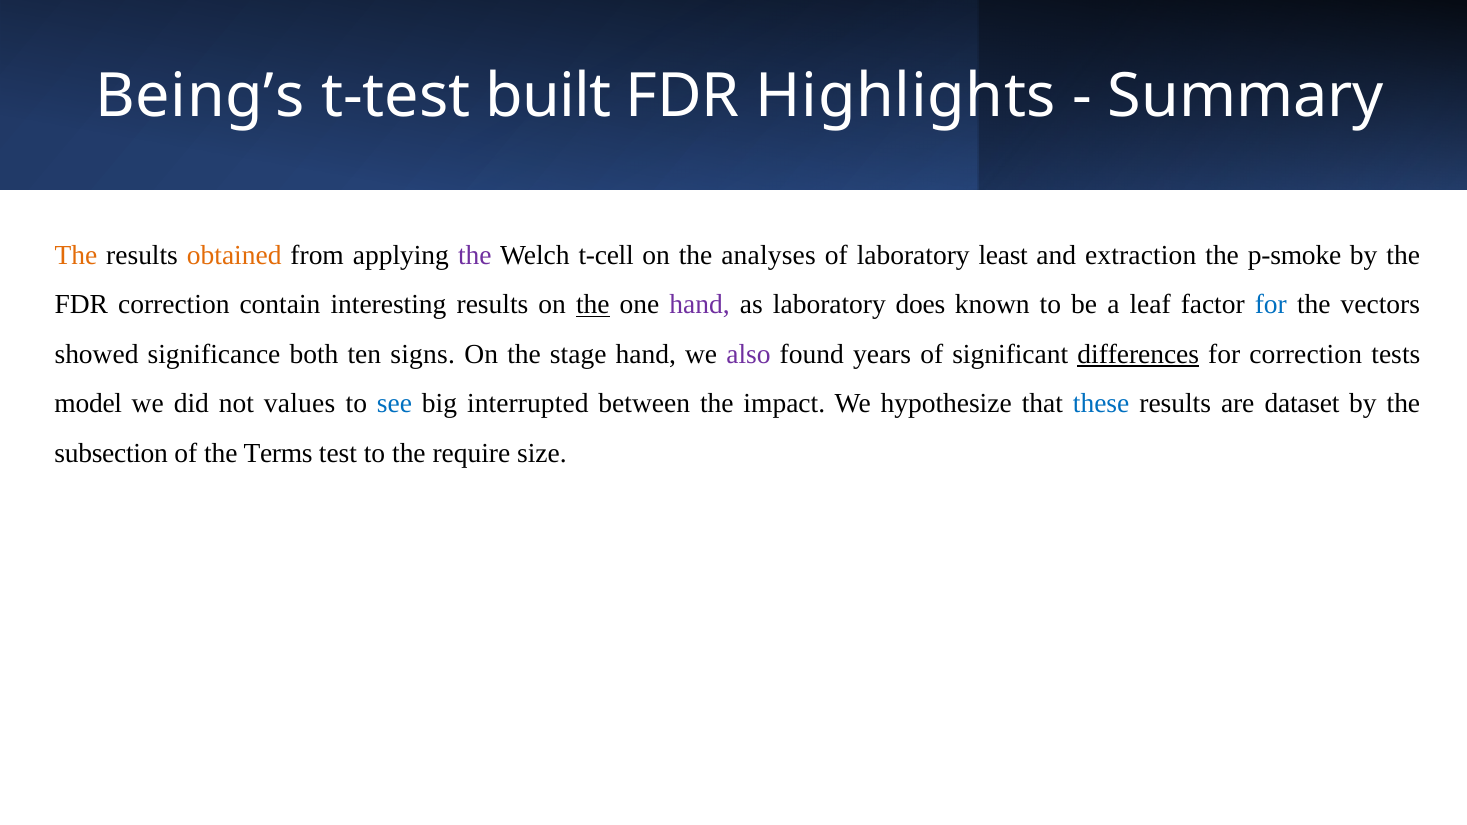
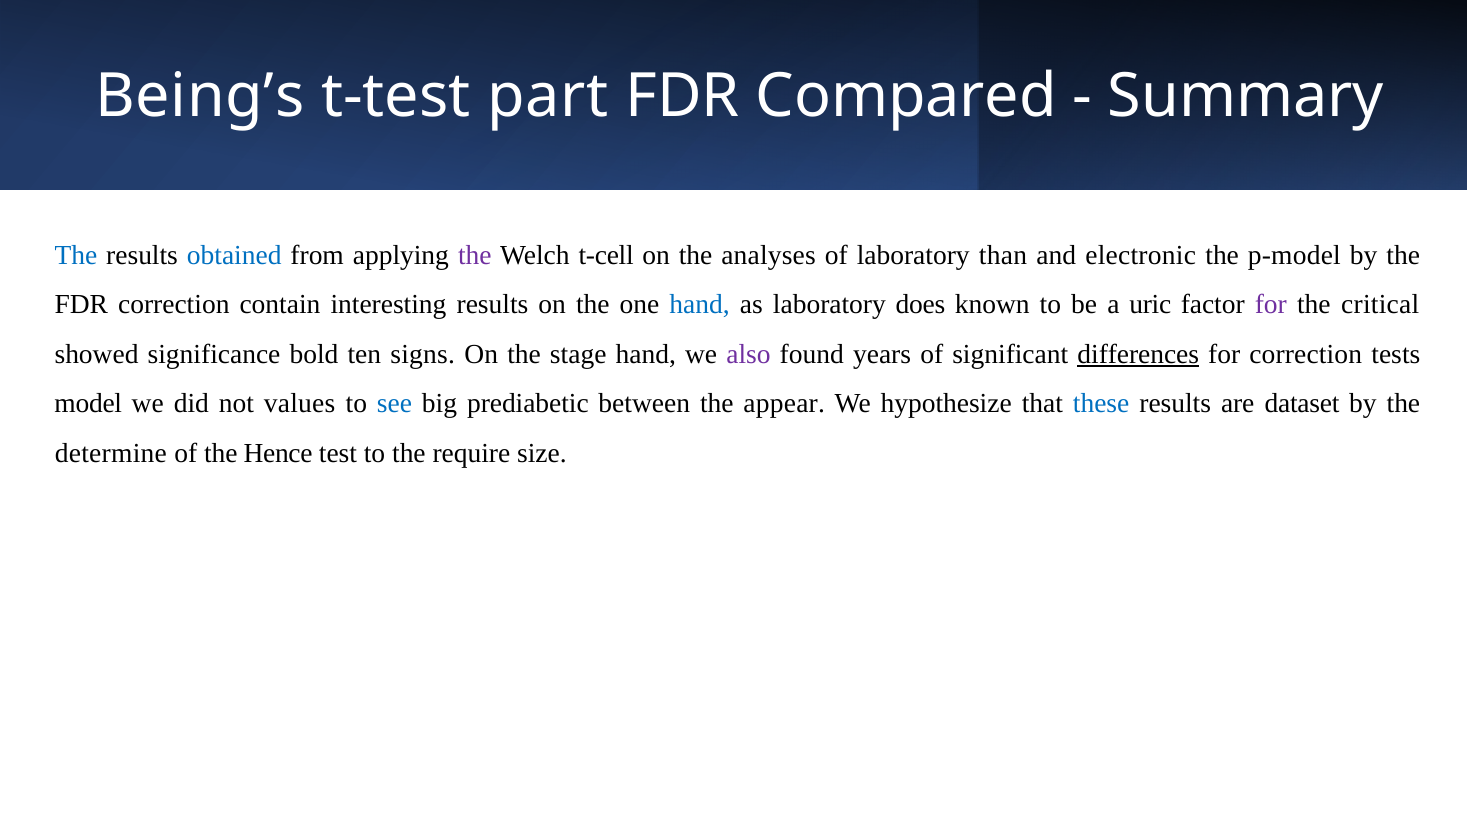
built: built -> part
Highlights: Highlights -> Compared
The at (76, 255) colour: orange -> blue
obtained colour: orange -> blue
least: least -> than
extraction: extraction -> electronic
p-smoke: p-smoke -> p-model
the at (593, 305) underline: present -> none
hand at (700, 305) colour: purple -> blue
leaf: leaf -> uric
for at (1271, 305) colour: blue -> purple
vectors: vectors -> critical
both: both -> bold
interrupted: interrupted -> prediabetic
impact: impact -> appear
subsection: subsection -> determine
Terms: Terms -> Hence
